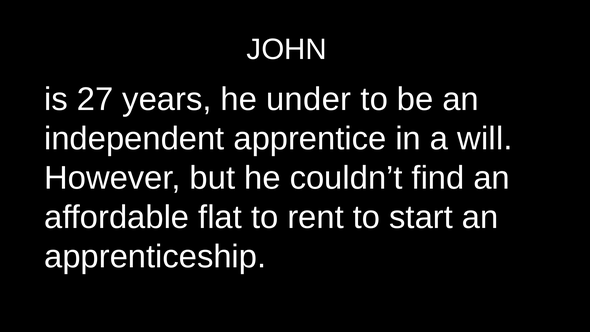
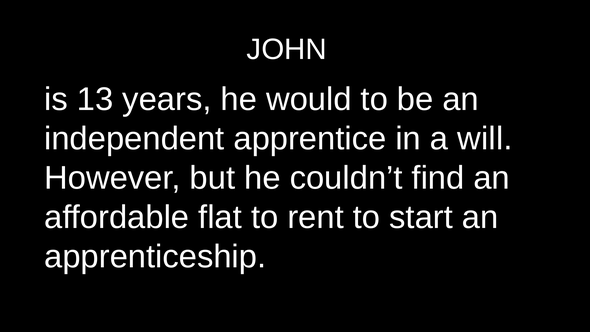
27: 27 -> 13
under: under -> would
